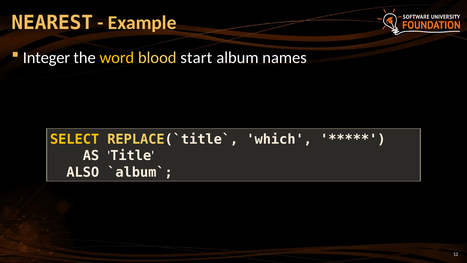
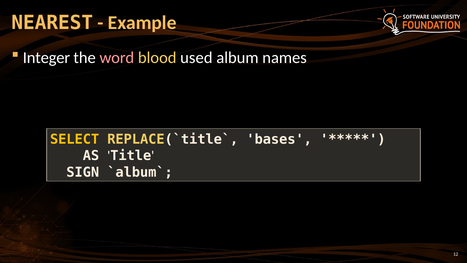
word colour: yellow -> pink
start: start -> used
which: which -> bases
ALSO: ALSO -> SIGN
